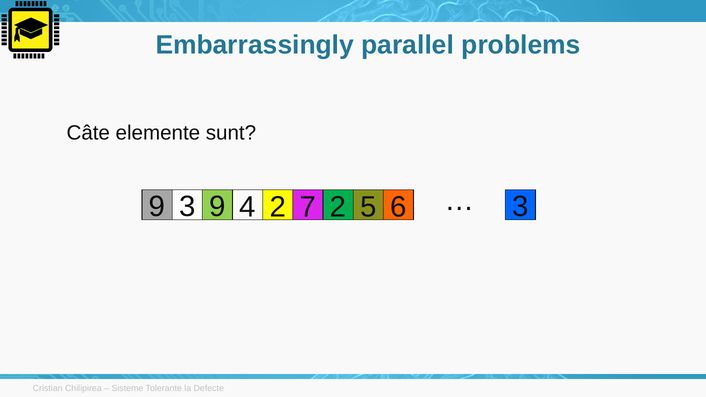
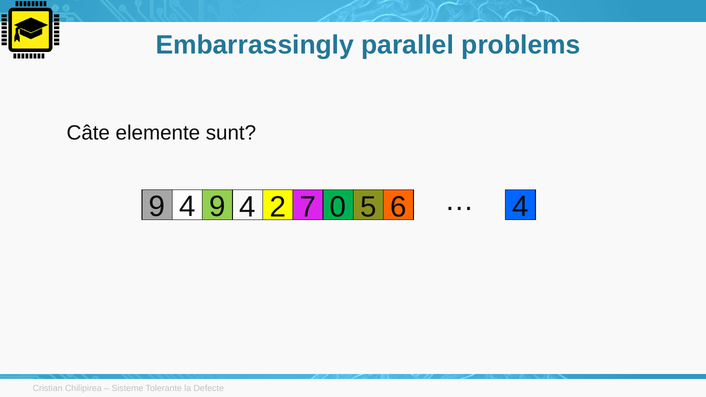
3 at (187, 207): 3 -> 4
7 2: 2 -> 0
6 3: 3 -> 4
